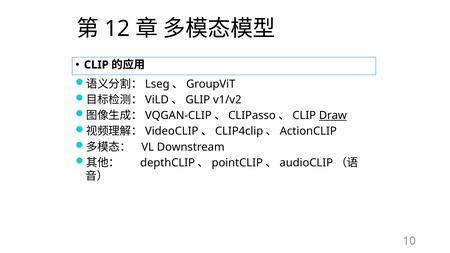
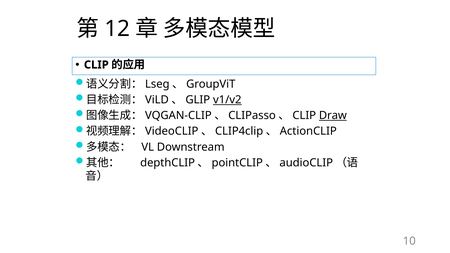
v1/v2 underline: none -> present
